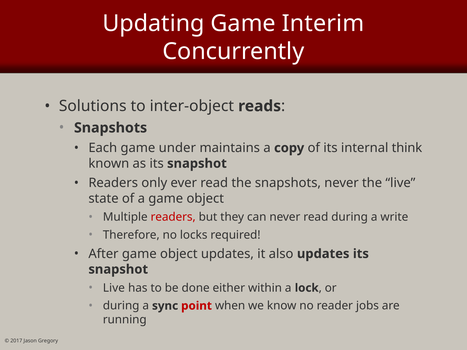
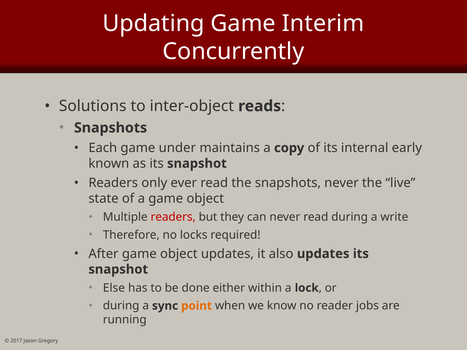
think: think -> early
Live at (114, 288): Live -> Else
point colour: red -> orange
